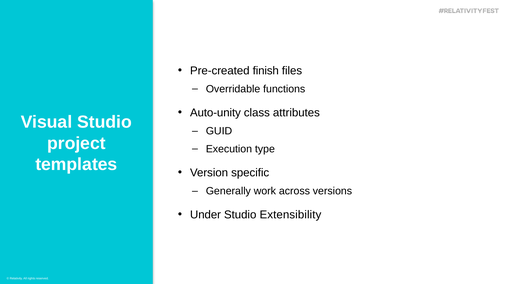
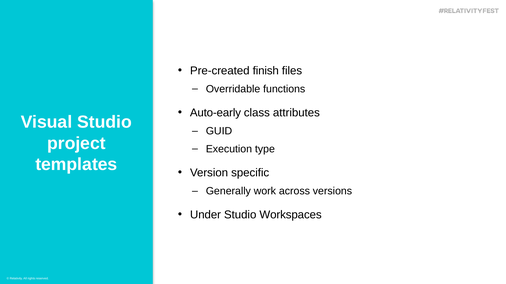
Auto-unity: Auto-unity -> Auto-early
Extensibility: Extensibility -> Workspaces
